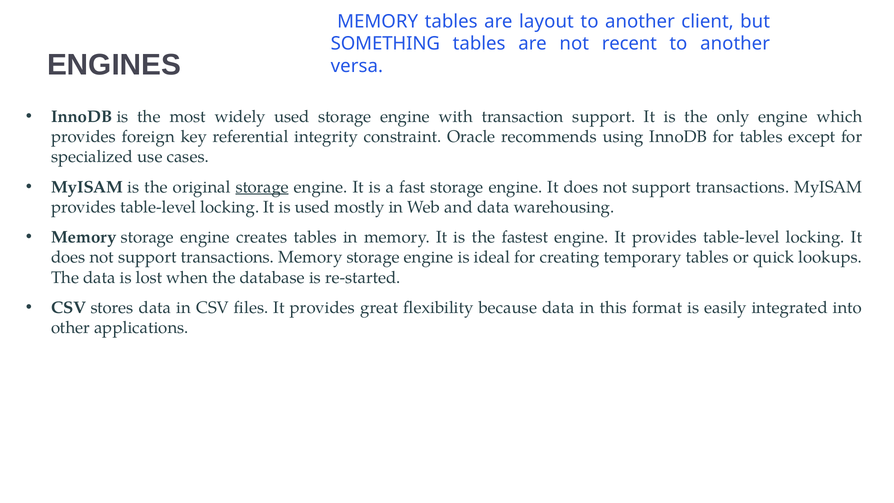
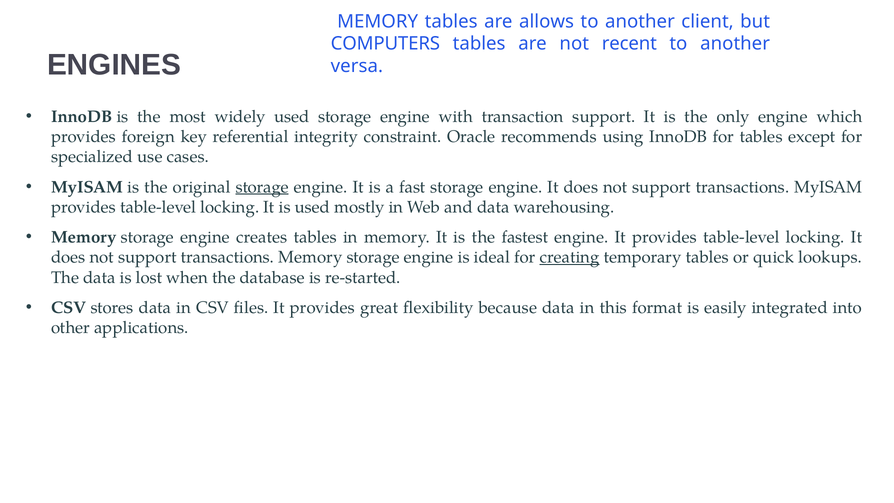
layout: layout -> allows
SOMETHING: SOMETHING -> COMPUTERS
creating underline: none -> present
